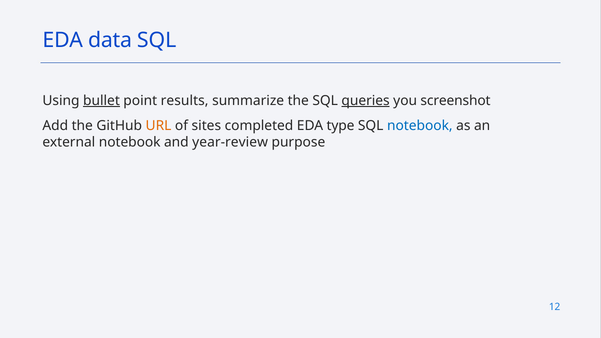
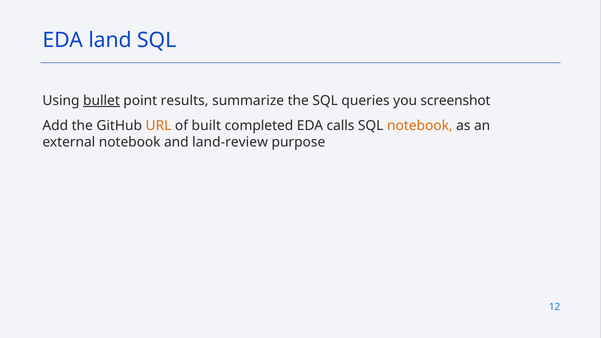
data: data -> land
queries underline: present -> none
sites: sites -> built
type: type -> calls
notebook at (420, 126) colour: blue -> orange
year-review: year-review -> land-review
